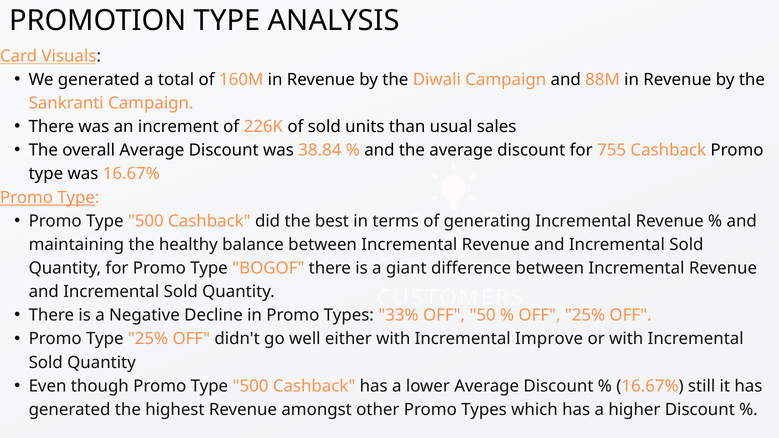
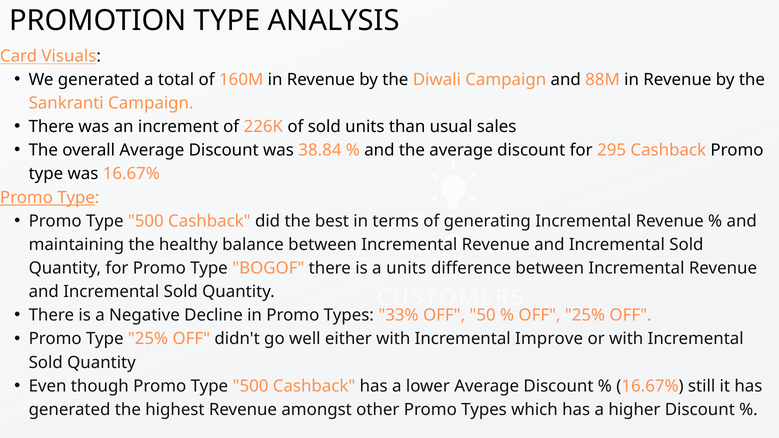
755: 755 -> 295
a giant: giant -> units
